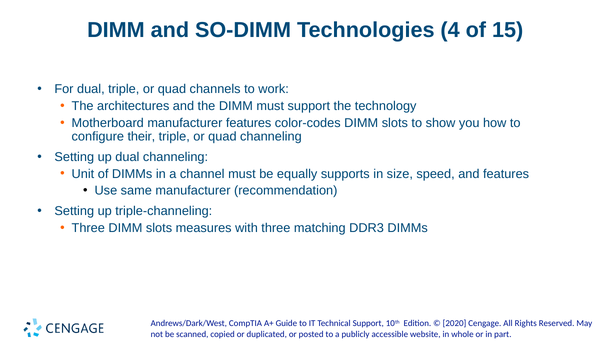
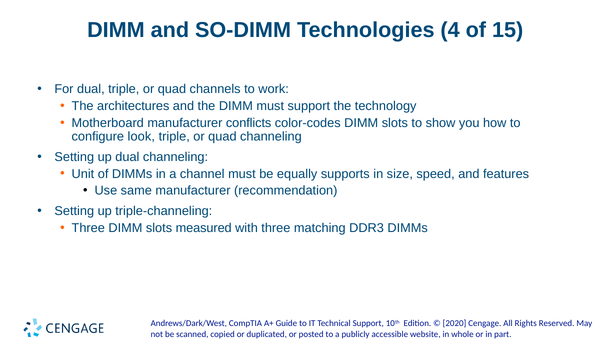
manufacturer features: features -> conflicts
their: their -> look
measures: measures -> measured
